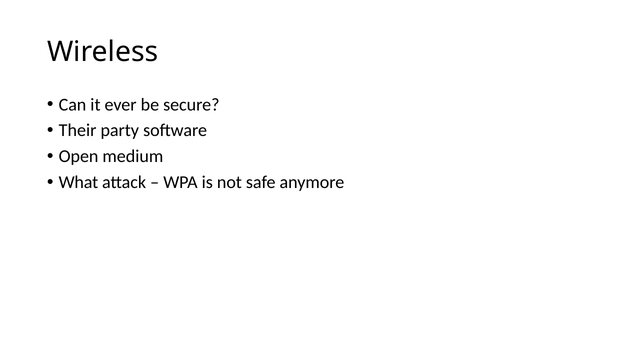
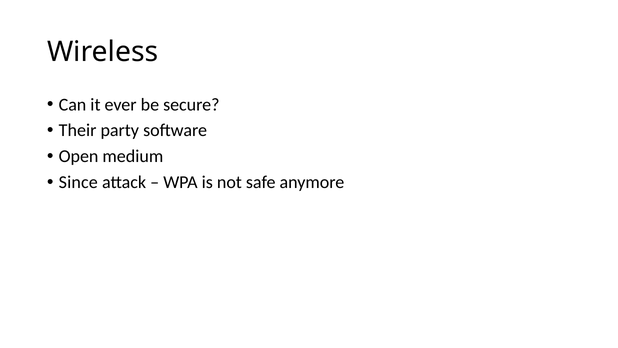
What: What -> Since
